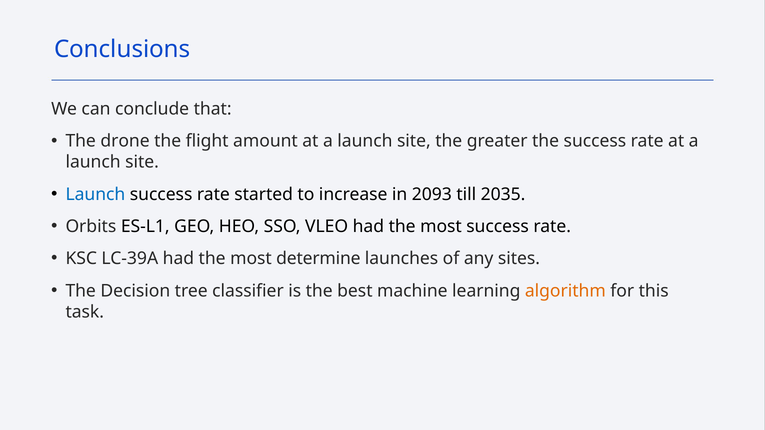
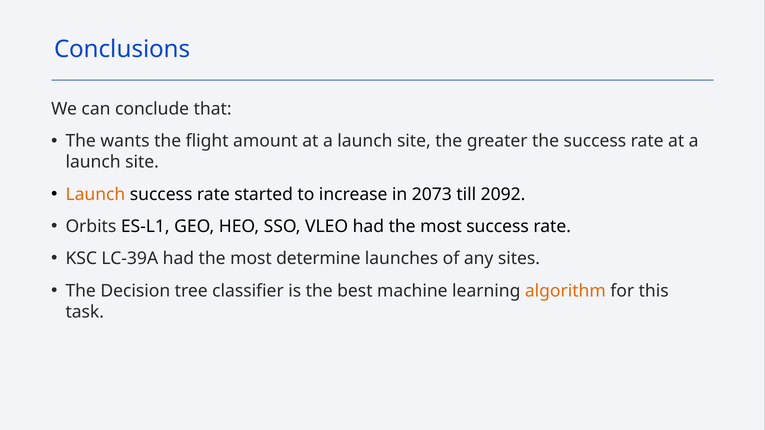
drone: drone -> wants
Launch at (95, 194) colour: blue -> orange
2093: 2093 -> 2073
2035: 2035 -> 2092
